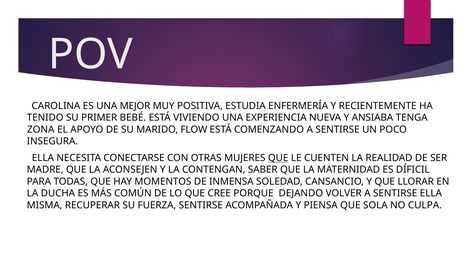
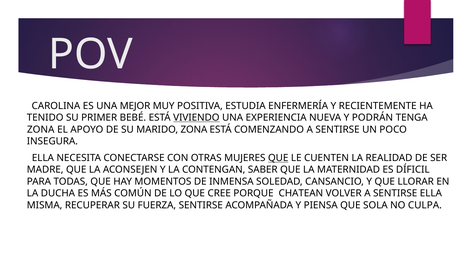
VIVIENDO underline: none -> present
ANSIABA: ANSIABA -> PODRÁN
MARIDO FLOW: FLOW -> ZONA
DEJANDO: DEJANDO -> CHATEAN
